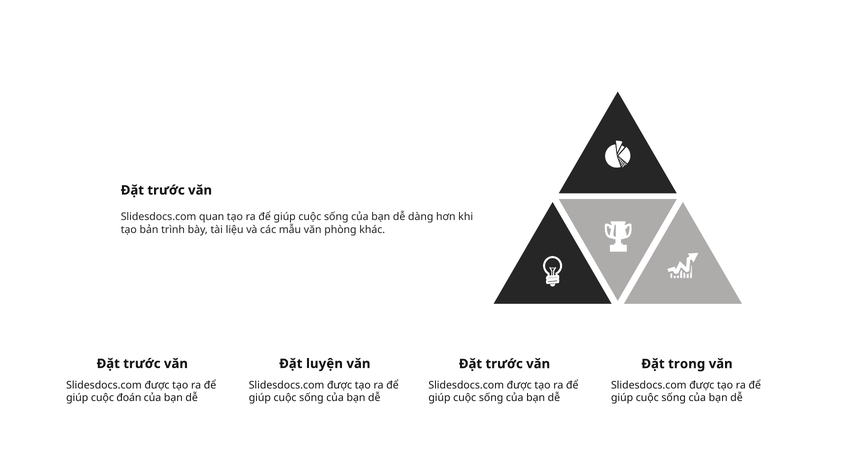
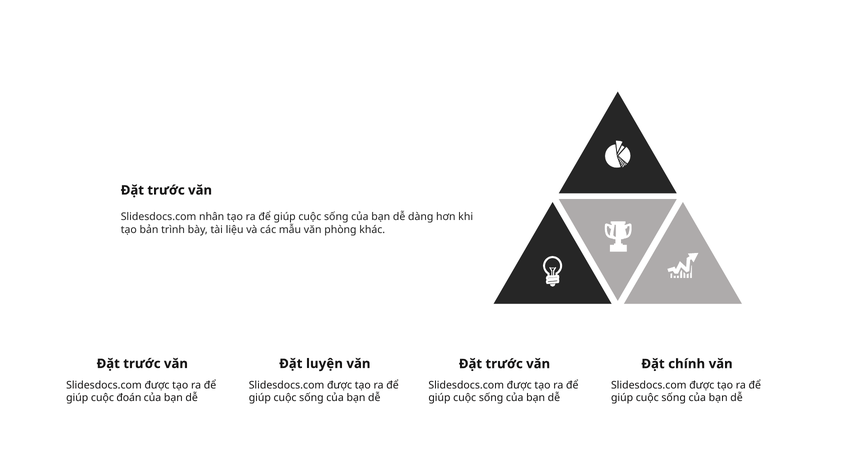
quan: quan -> nhân
trong: trong -> chính
